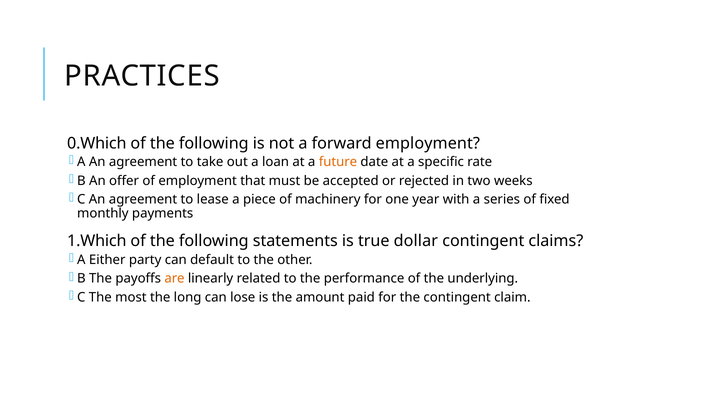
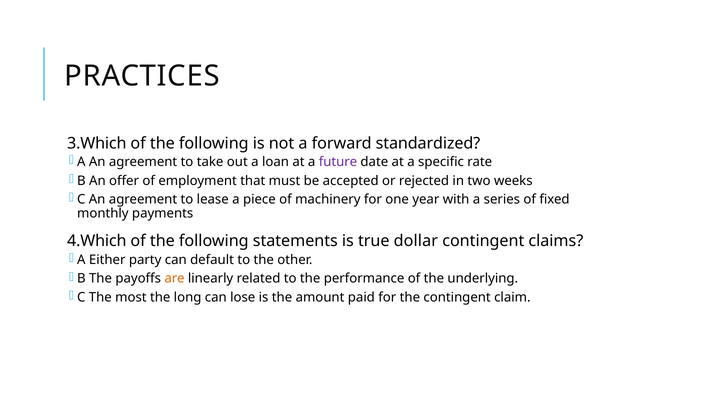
0.Which: 0.Which -> 3.Which
forward employment: employment -> standardized
future colour: orange -> purple
1.Which: 1.Which -> 4.Which
